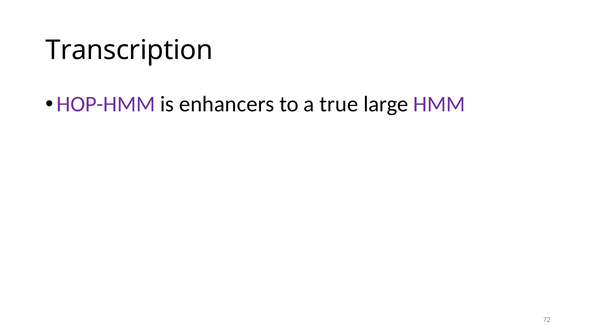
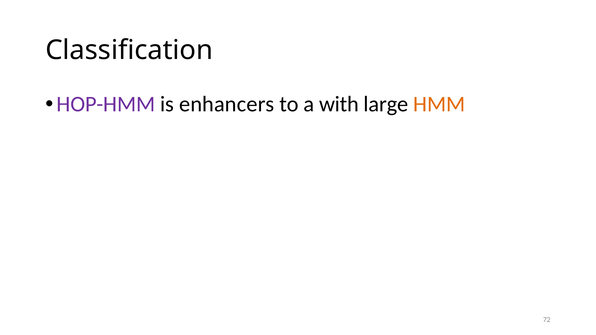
Transcription: Transcription -> Classification
true: true -> with
HMM colour: purple -> orange
